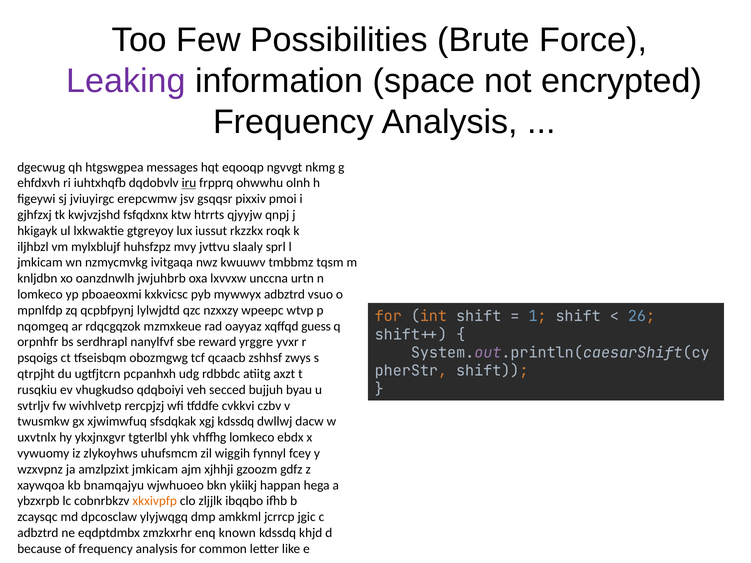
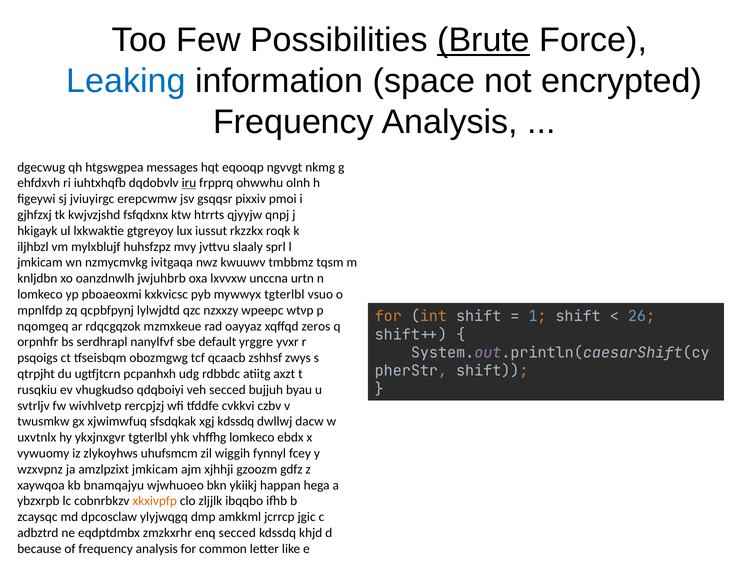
Brute underline: none -> present
Leaking colour: purple -> blue
mywwyx adbztrd: adbztrd -> tgterlbl
guess: guess -> zeros
reward: reward -> default
enq known: known -> secced
